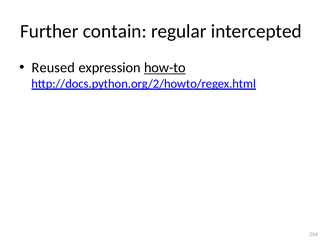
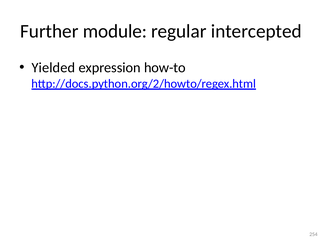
contain: contain -> module
Reused: Reused -> Yielded
how-to underline: present -> none
